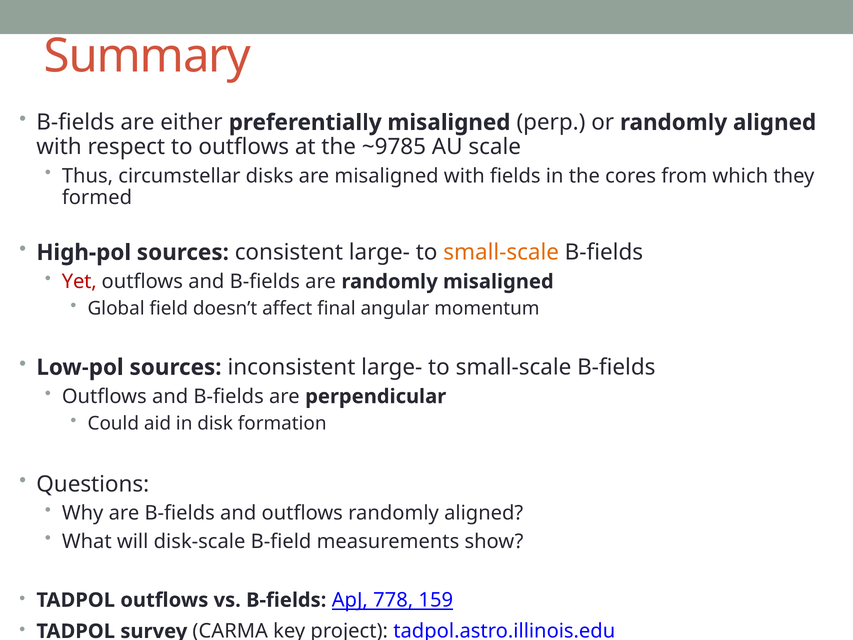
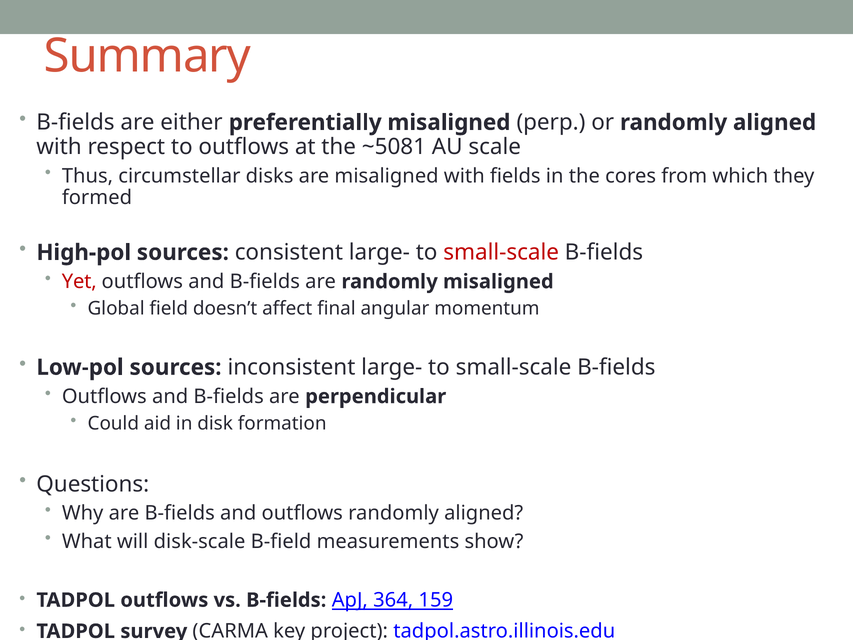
~9785: ~9785 -> ~5081
small-scale at (501, 252) colour: orange -> red
778: 778 -> 364
